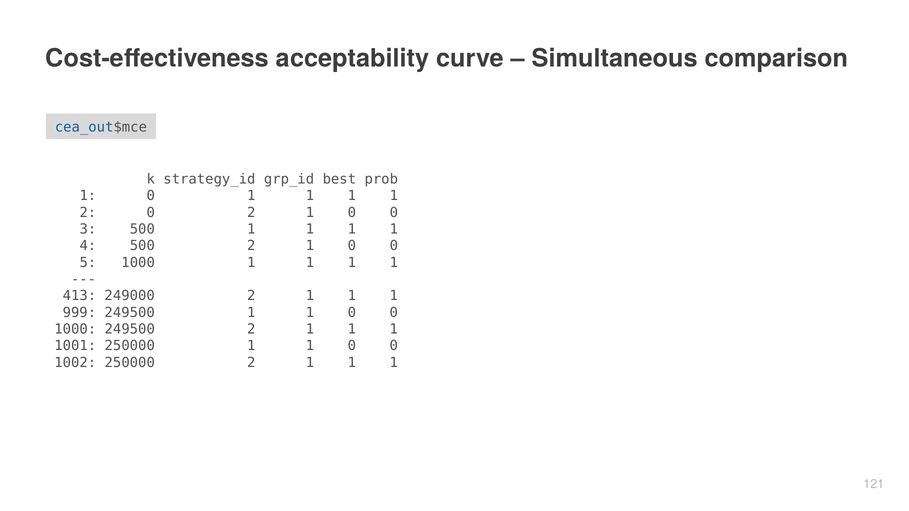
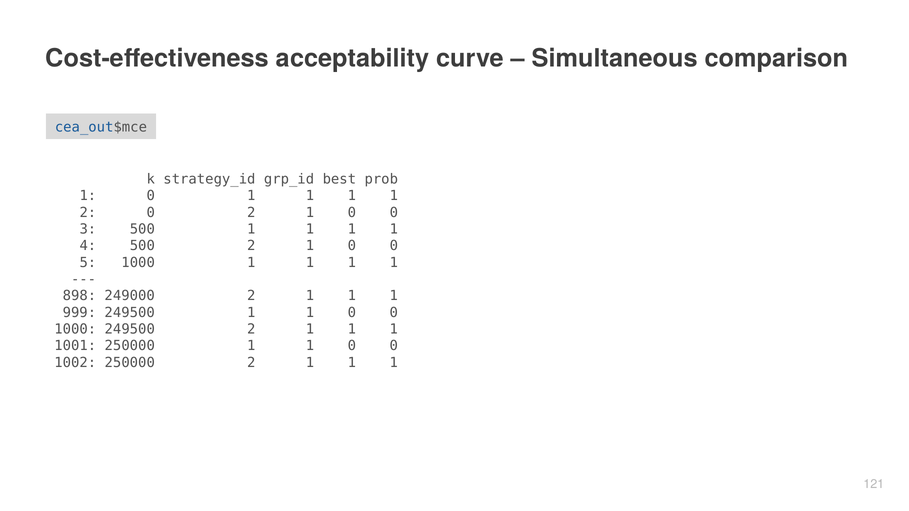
413: 413 -> 898
